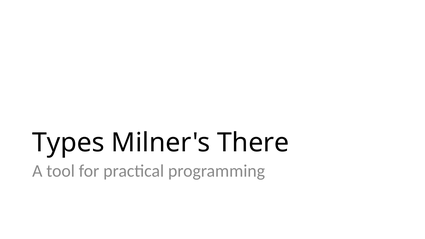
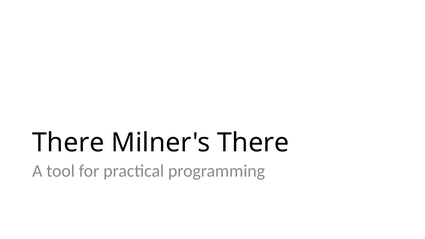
Types at (68, 143): Types -> There
